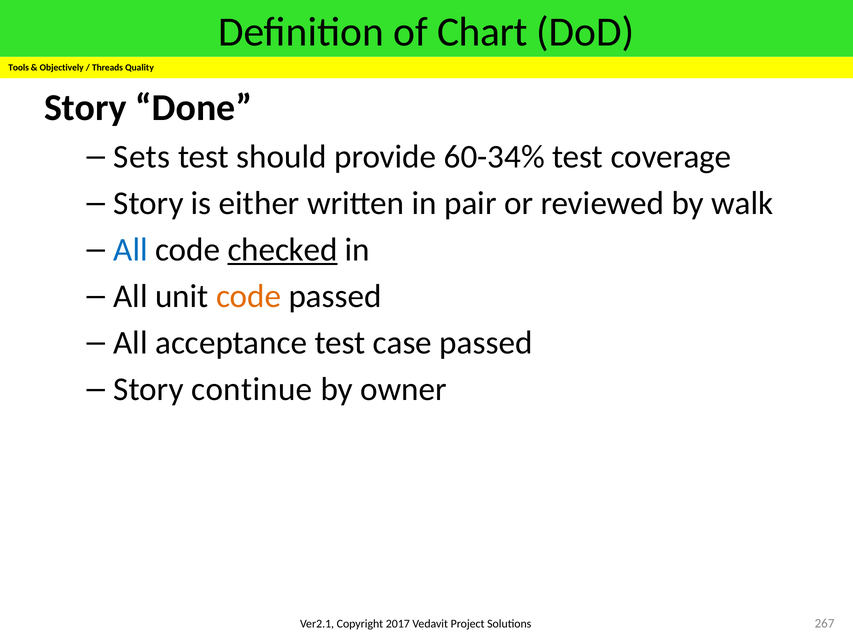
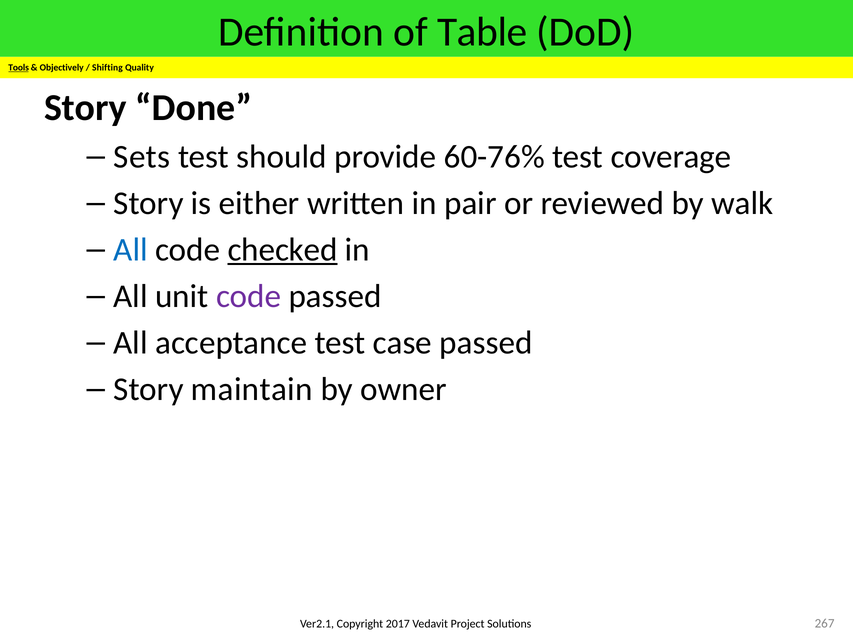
Chart: Chart -> Table
Tools underline: none -> present
Threads: Threads -> Shifting
60-34%: 60-34% -> 60-76%
code at (249, 296) colour: orange -> purple
continue: continue -> maintain
